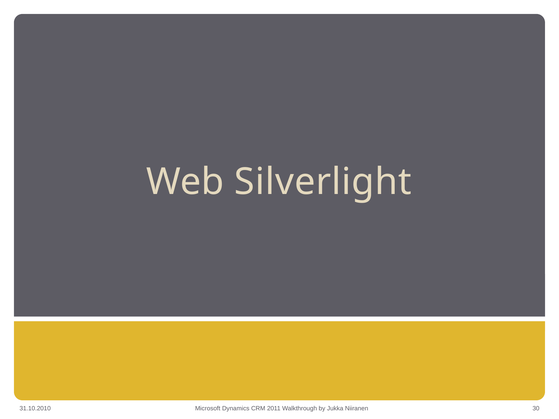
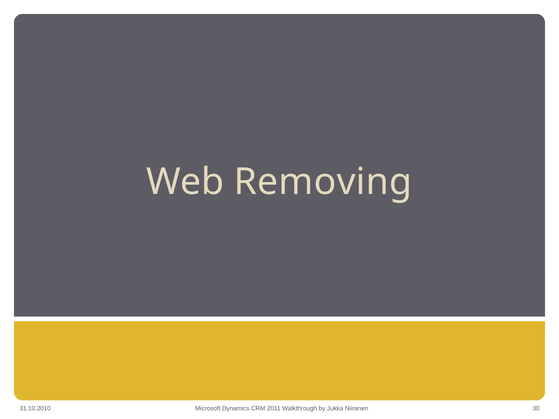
Silverlight: Silverlight -> Removing
